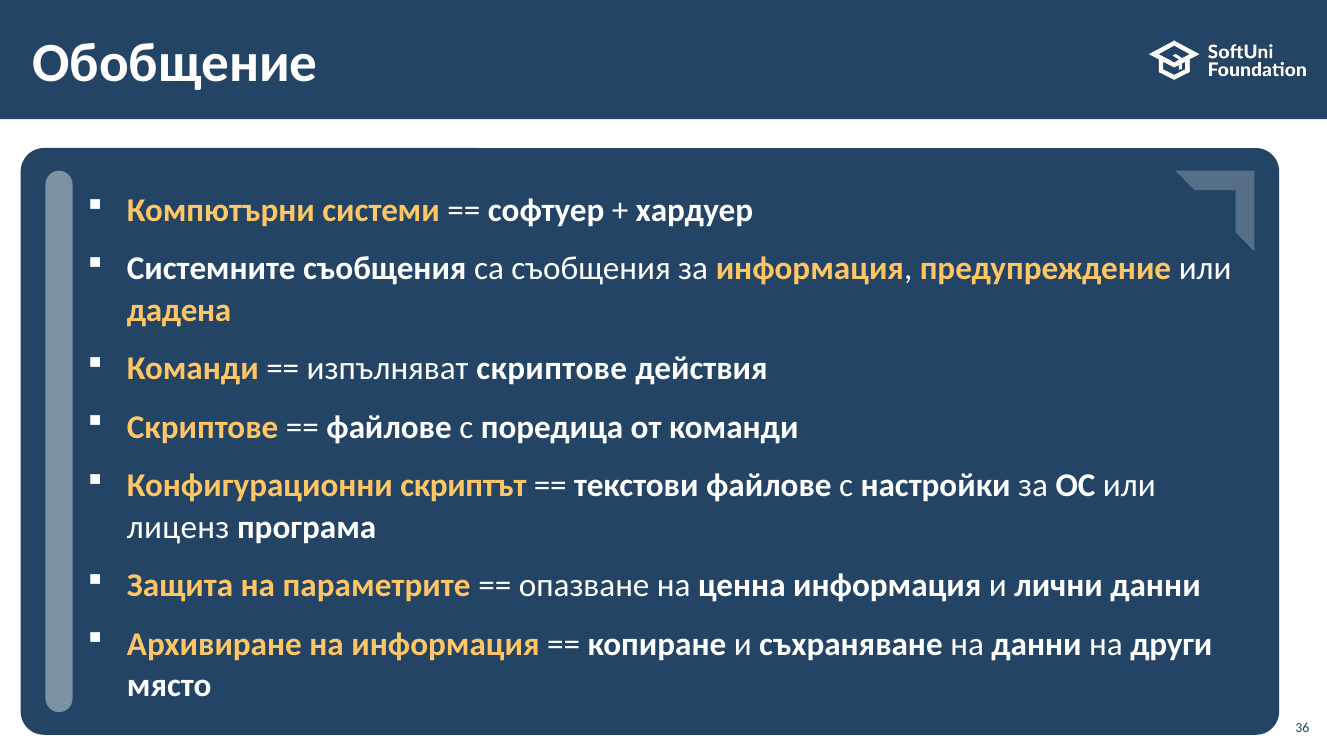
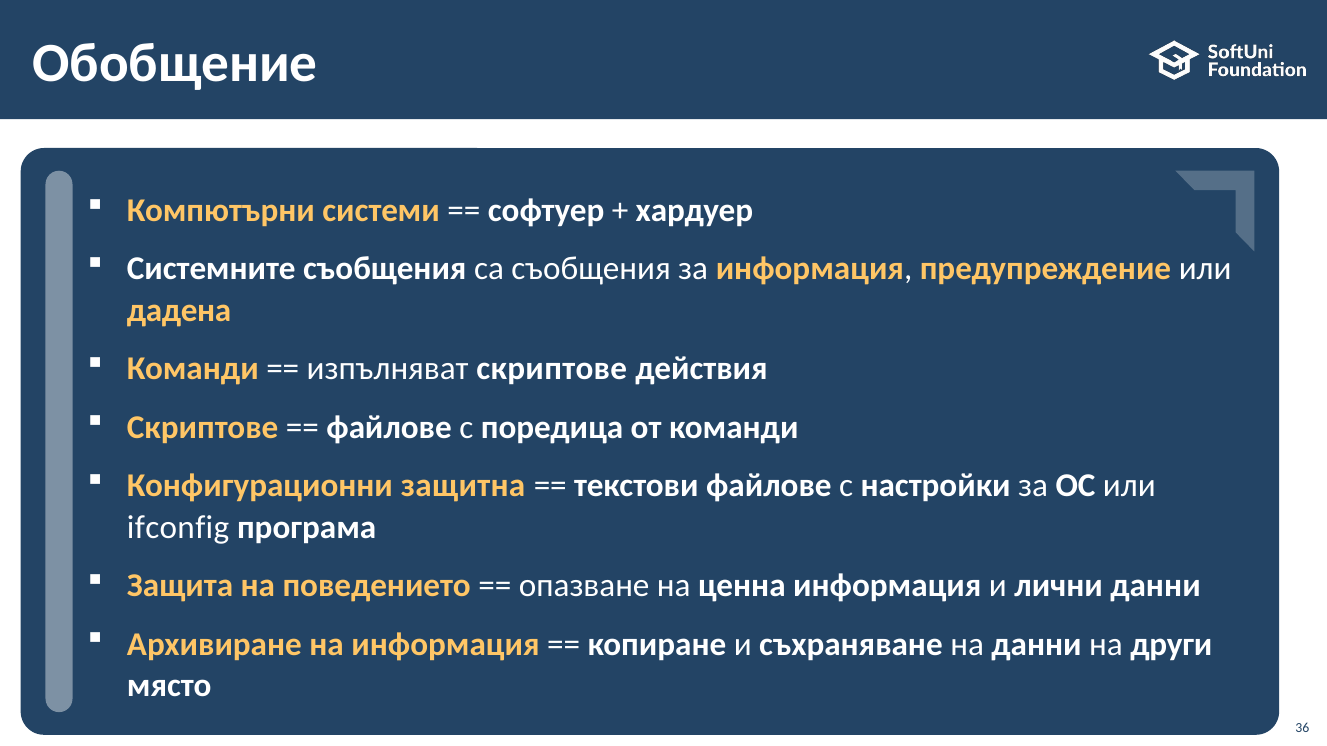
скриптът: скриптът -> защитна
лиценз: лиценз -> ifconfig
параметрите: параметрите -> поведението
